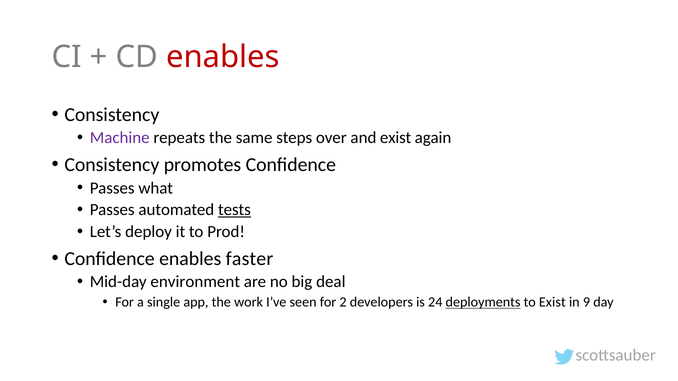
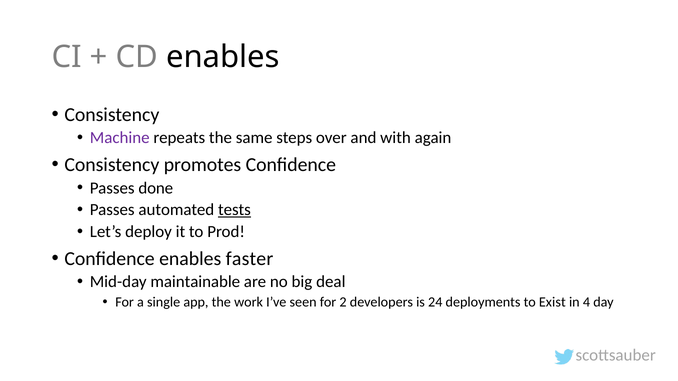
enables at (223, 57) colour: red -> black
and exist: exist -> with
what: what -> done
environment: environment -> maintainable
deployments underline: present -> none
9: 9 -> 4
